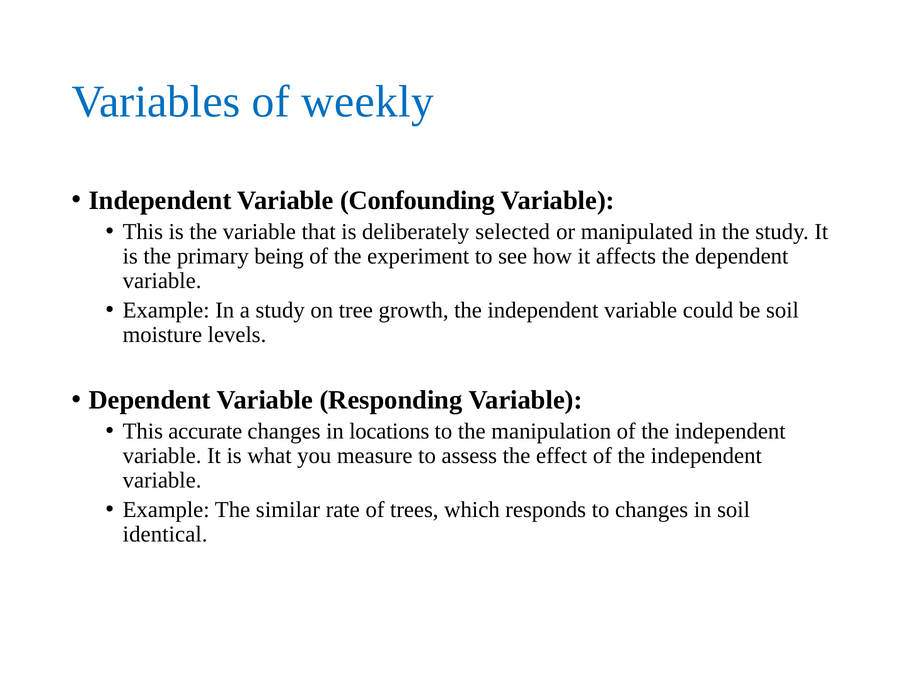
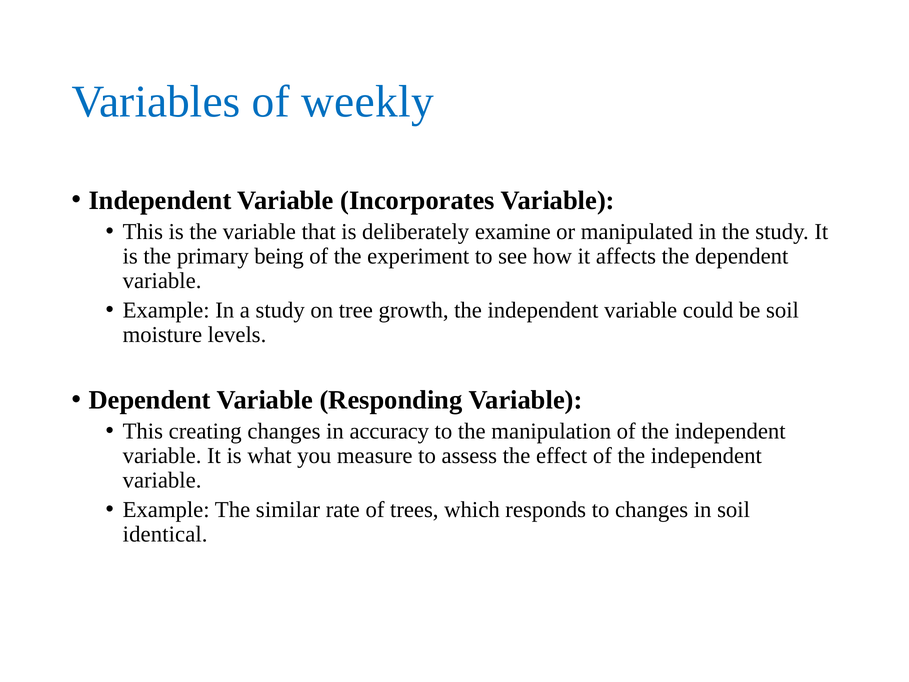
Confounding: Confounding -> Incorporates
selected: selected -> examine
accurate: accurate -> creating
locations: locations -> accuracy
